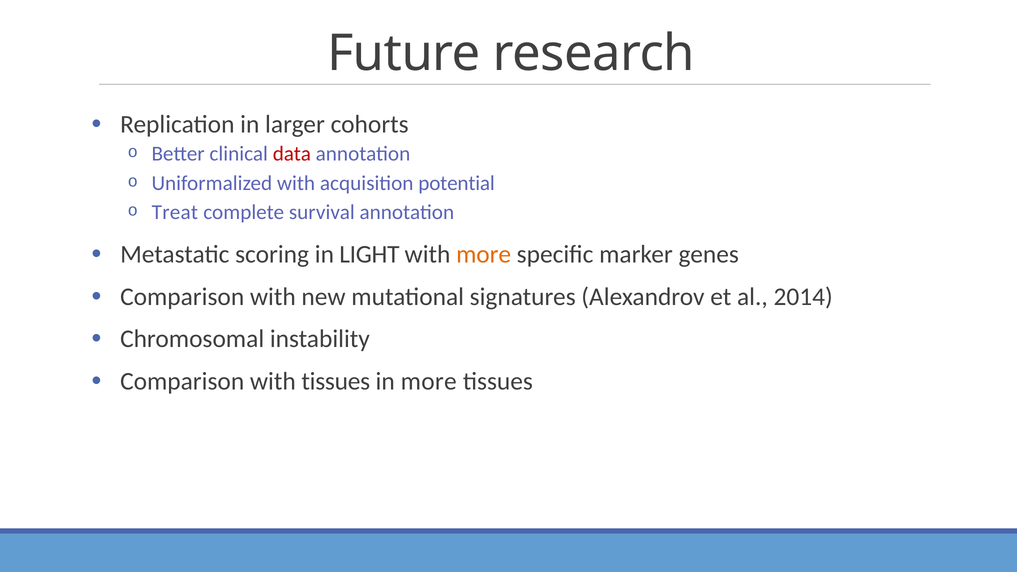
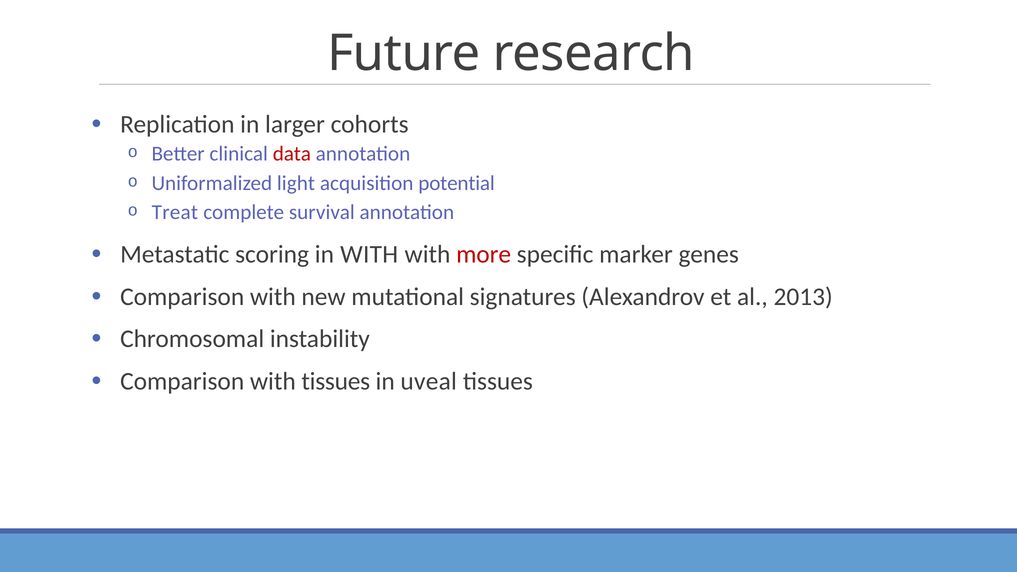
Uniformalized with: with -> light
in LIGHT: LIGHT -> WITH
more at (484, 255) colour: orange -> red
2014: 2014 -> 2013
in more: more -> uveal
